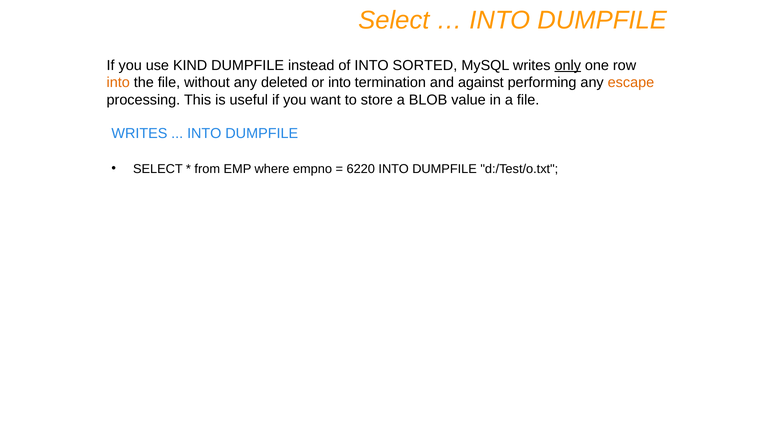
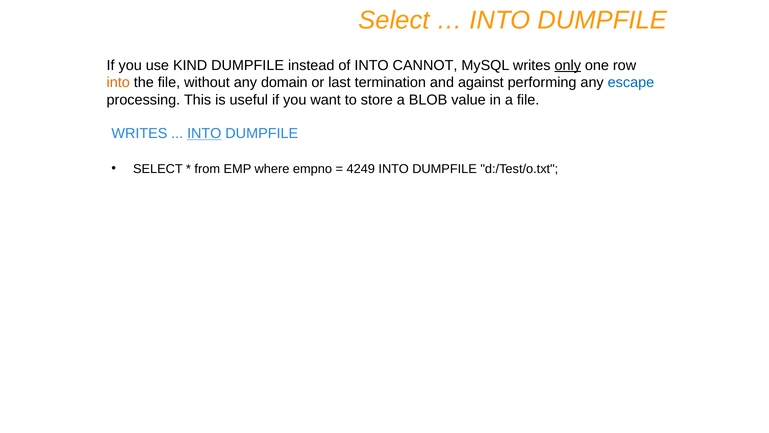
SORTED: SORTED -> CANNOT
deleted: deleted -> domain
or into: into -> last
escape colour: orange -> blue
INTO at (204, 133) underline: none -> present
6220: 6220 -> 4249
